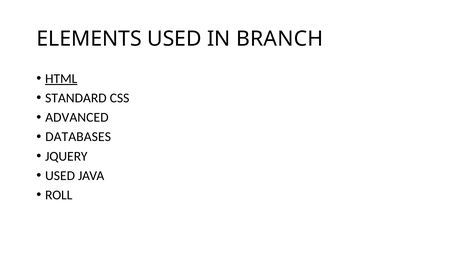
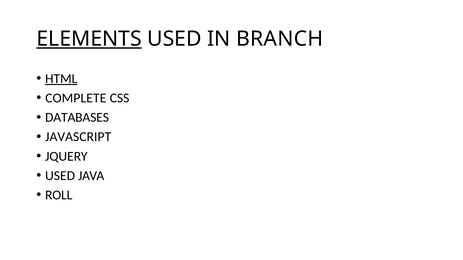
ELEMENTS underline: none -> present
STANDARD: STANDARD -> COMPLETE
ADVANCED: ADVANCED -> DATABASES
DATABASES: DATABASES -> JAVASCRIPT
